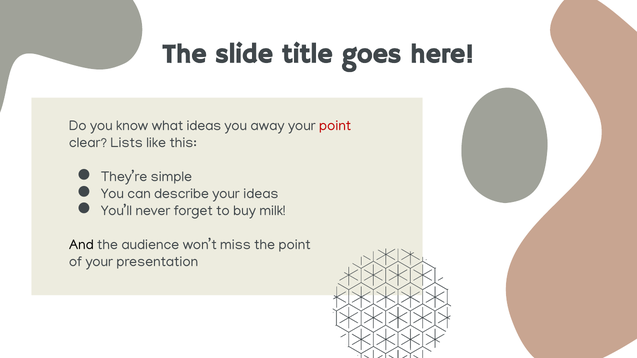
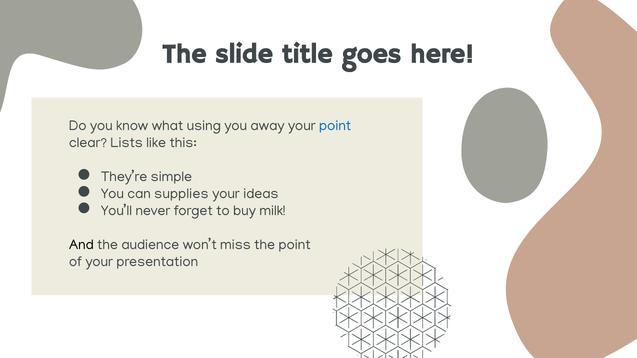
what ideas: ideas -> using
point at (335, 126) colour: red -> blue
describe: describe -> supplies
